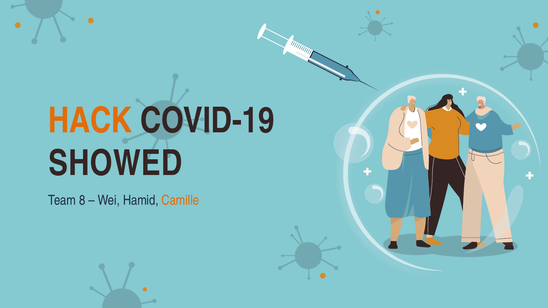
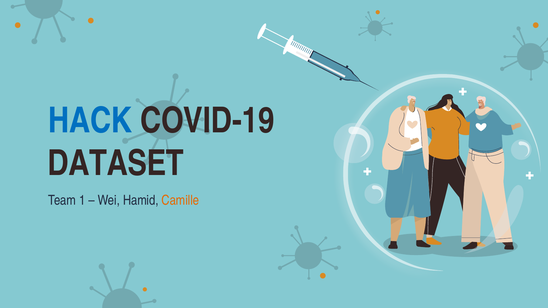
HACK colour: orange -> blue
SHOWED: SHOWED -> DATASET
8: 8 -> 1
